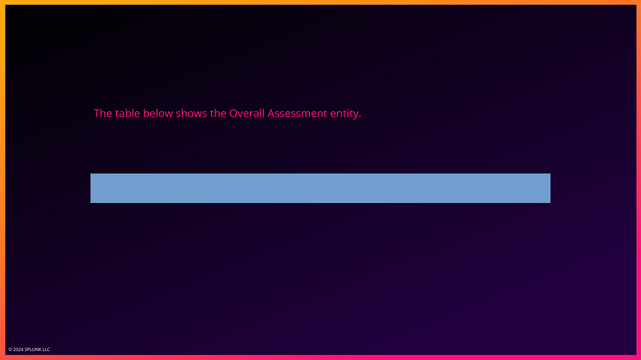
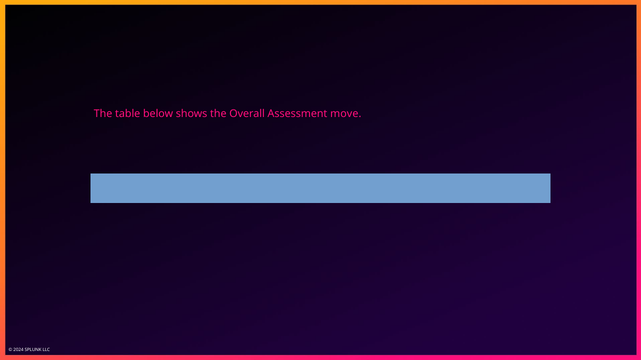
entity: entity -> move
